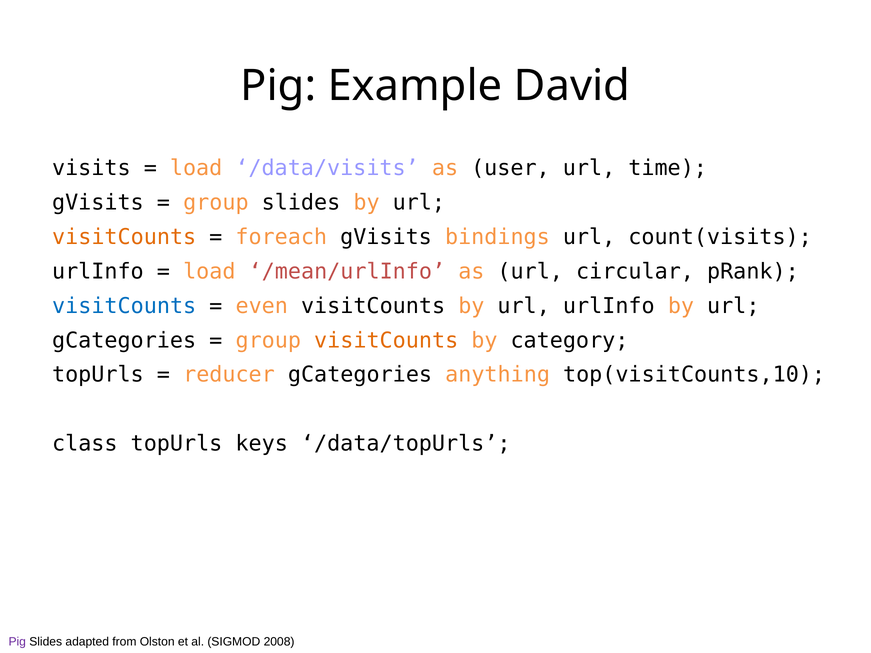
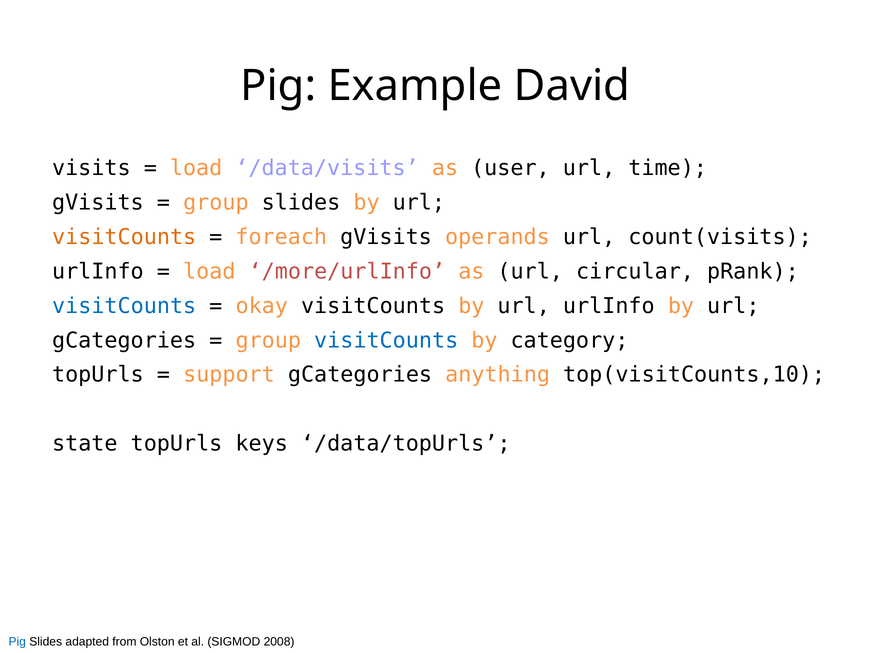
bindings: bindings -> operands
/mean/urlInfo: /mean/urlInfo -> /more/urlInfo
even: even -> okay
visitCounts at (386, 340) colour: orange -> blue
reducer: reducer -> support
class: class -> state
Pig at (17, 642) colour: purple -> blue
